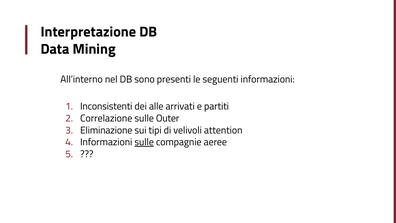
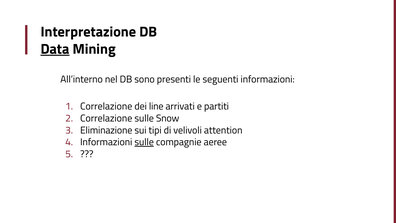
Data underline: none -> present
Inconsistenti at (106, 106): Inconsistenti -> Correlazione
alle: alle -> line
Outer: Outer -> Snow
